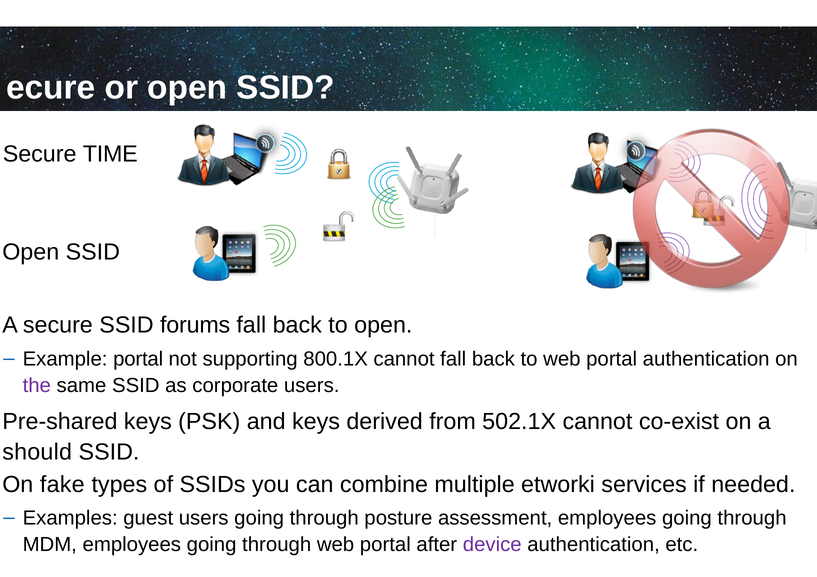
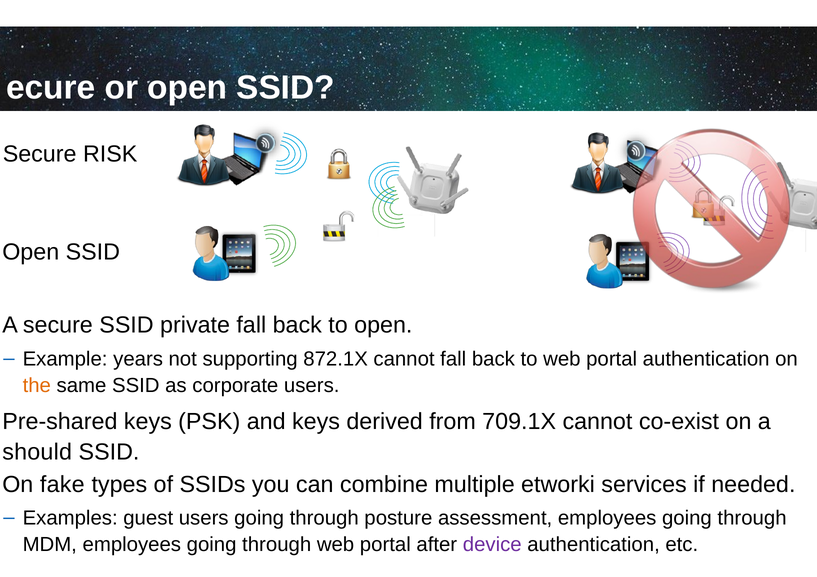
TIME: TIME -> RISK
forums: forums -> private
Example portal: portal -> years
800.1X: 800.1X -> 872.1X
the colour: purple -> orange
502.1X: 502.1X -> 709.1X
